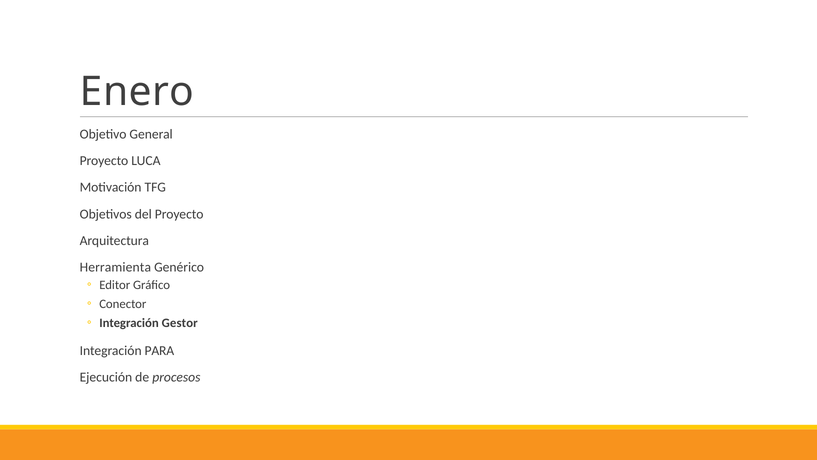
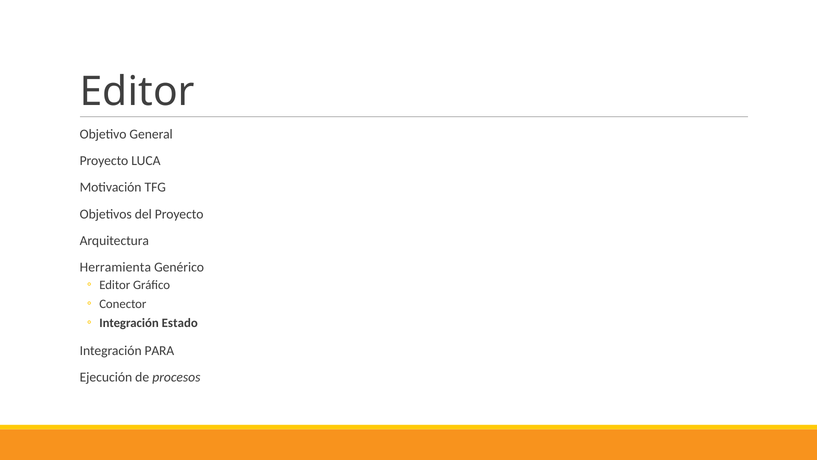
Enero at (137, 92): Enero -> Editor
Gestor: Gestor -> Estado
